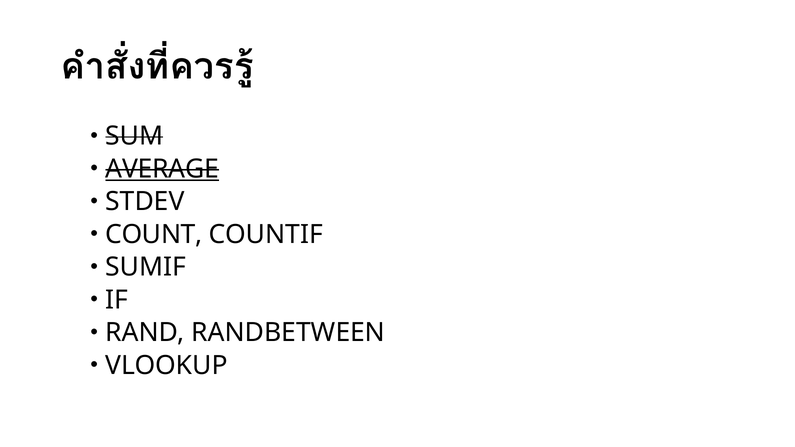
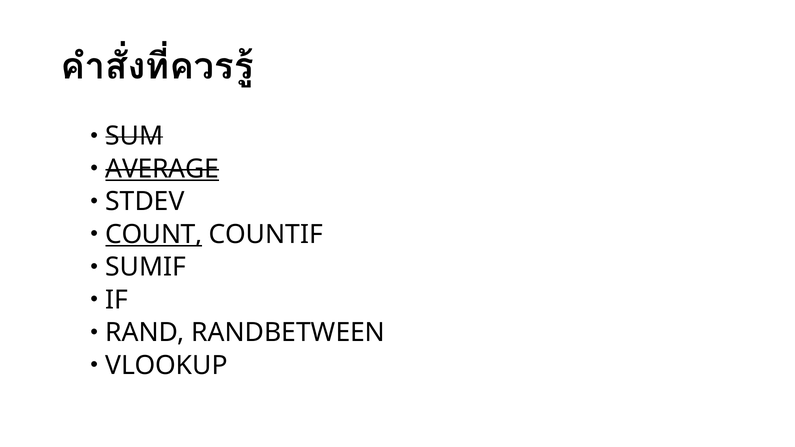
COUNT underline: none -> present
